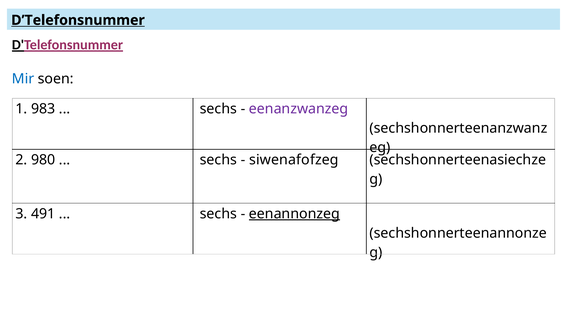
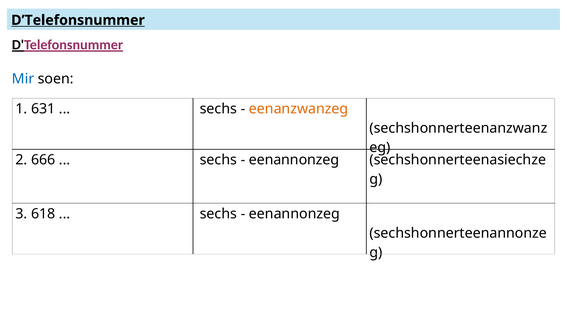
983: 983 -> 631
eenanzwanzeg colour: purple -> orange
980: 980 -> 666
siwenafofzeg at (294, 160): siwenafofzeg -> eenannonzeg
491: 491 -> 618
eenannonzeg at (294, 214) underline: present -> none
